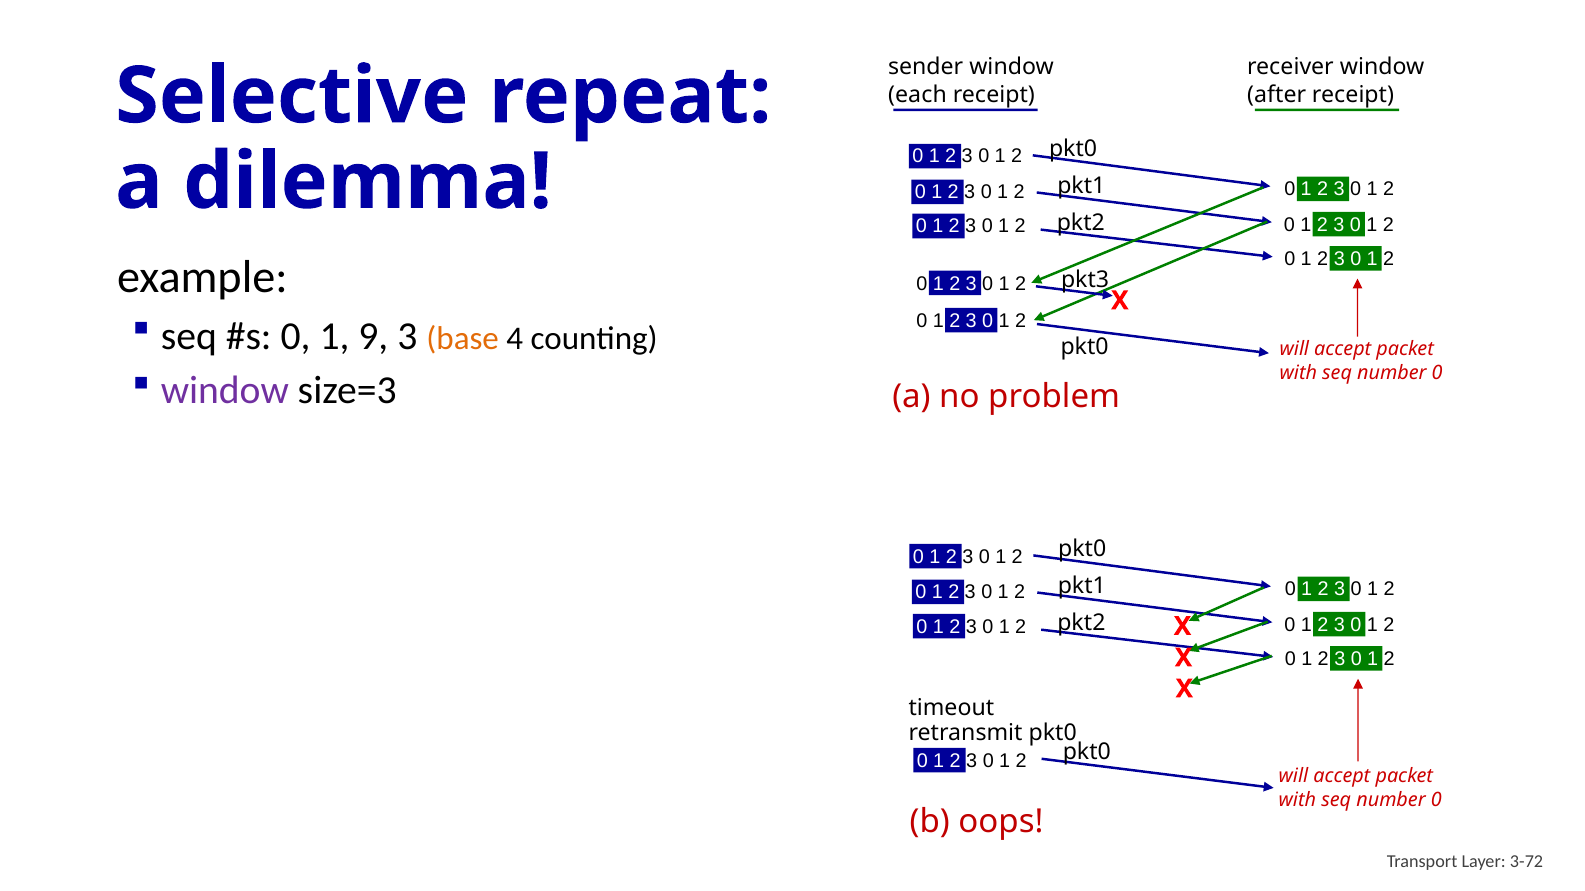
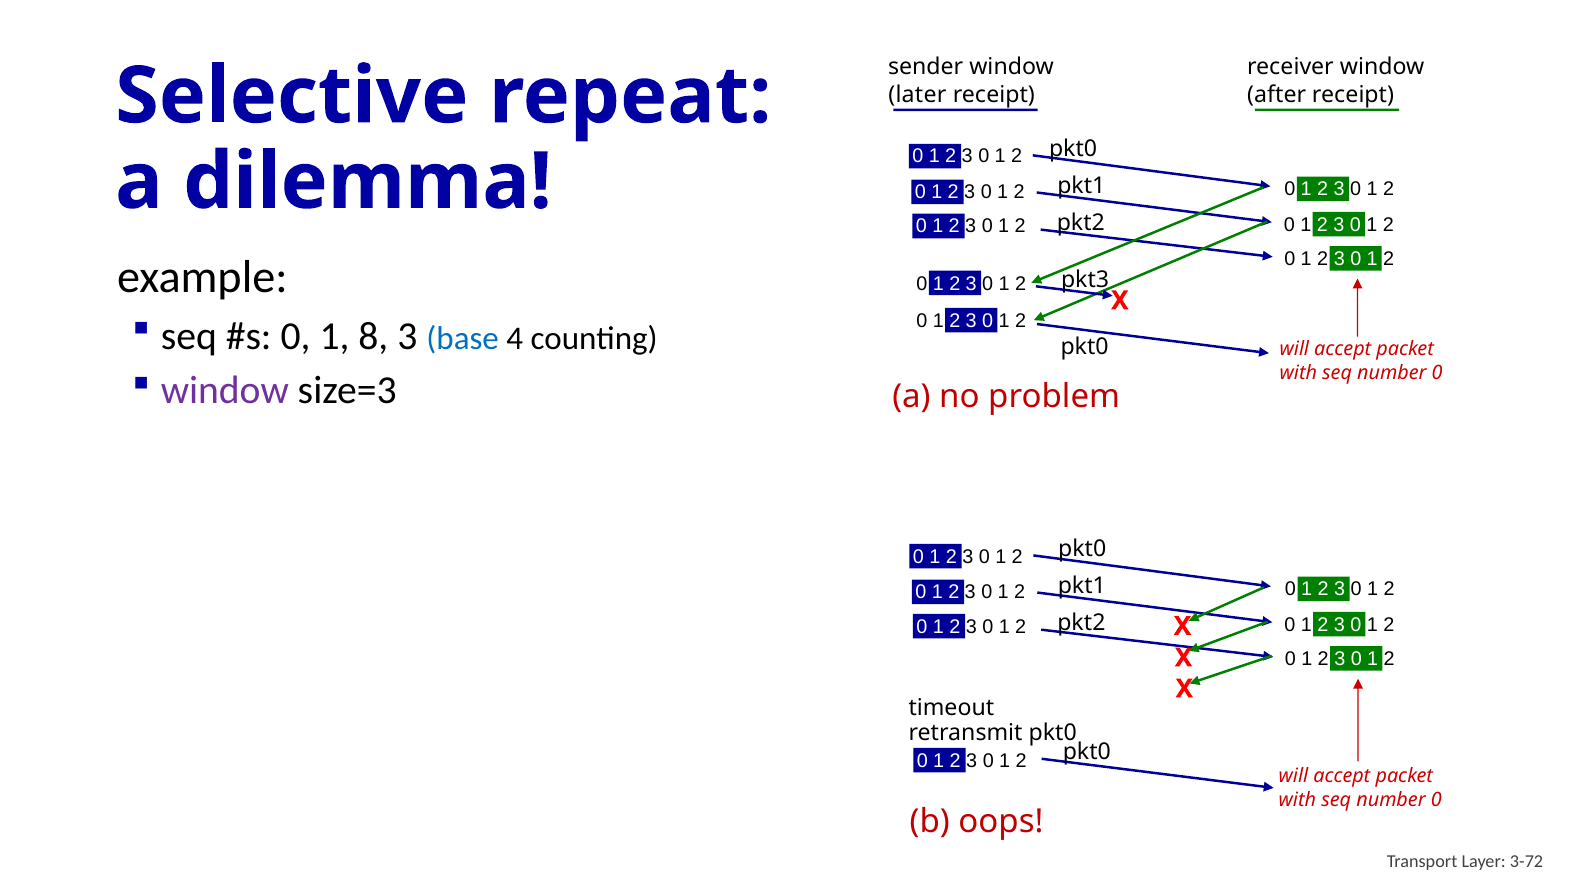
each: each -> later
9: 9 -> 8
base colour: orange -> blue
